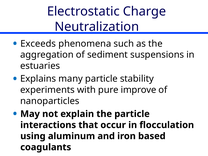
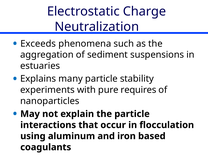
improve: improve -> requires
